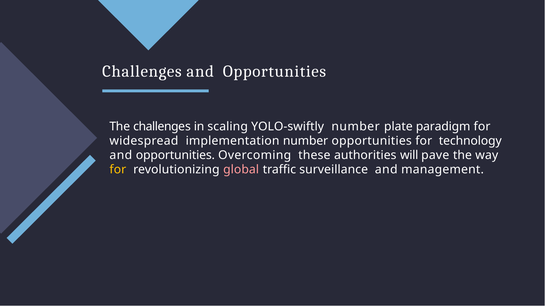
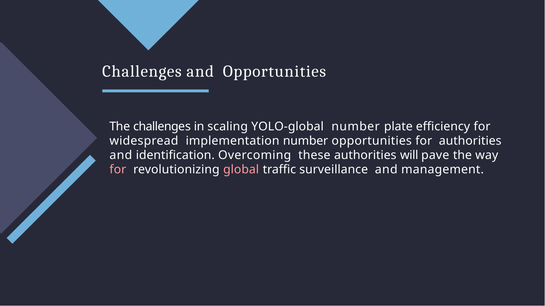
YOLO-swiftly: YOLO-swiftly -> YOLO-global
paradigm: paradigm -> eﬃciency
for technology: technology -> authorities
opportunities at (175, 156): opportunities -> identiﬁcation
for at (118, 170) colour: yellow -> pink
